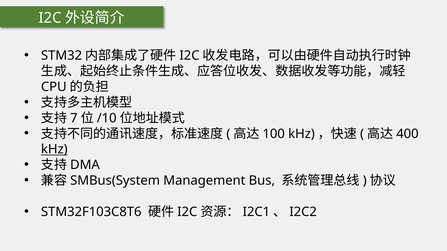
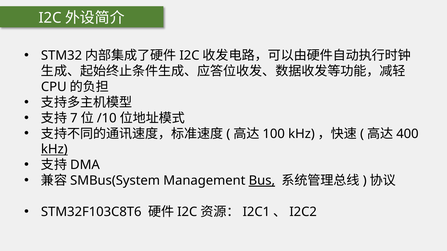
Bus underline: none -> present
